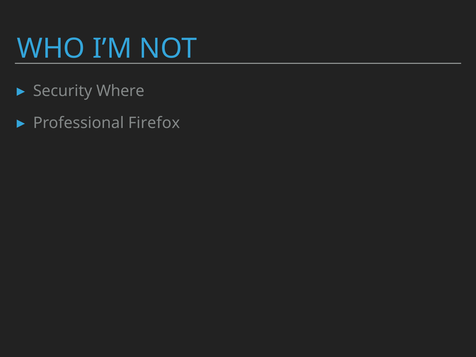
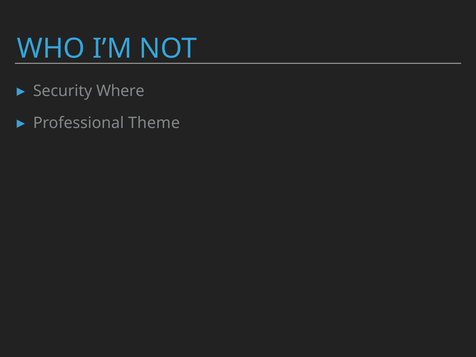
Firefox: Firefox -> Theme
